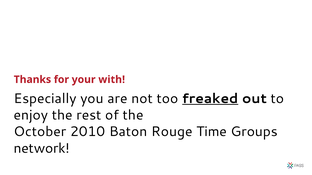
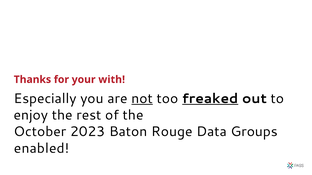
not underline: none -> present
2010: 2010 -> 2023
Time: Time -> Data
network: network -> enabled
